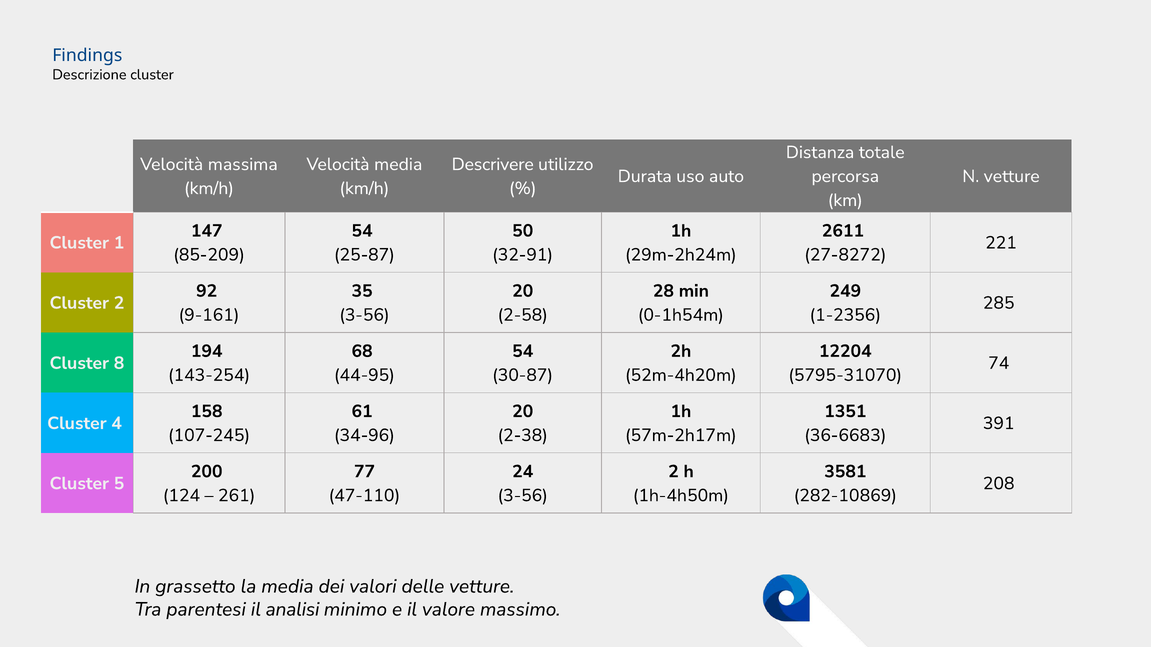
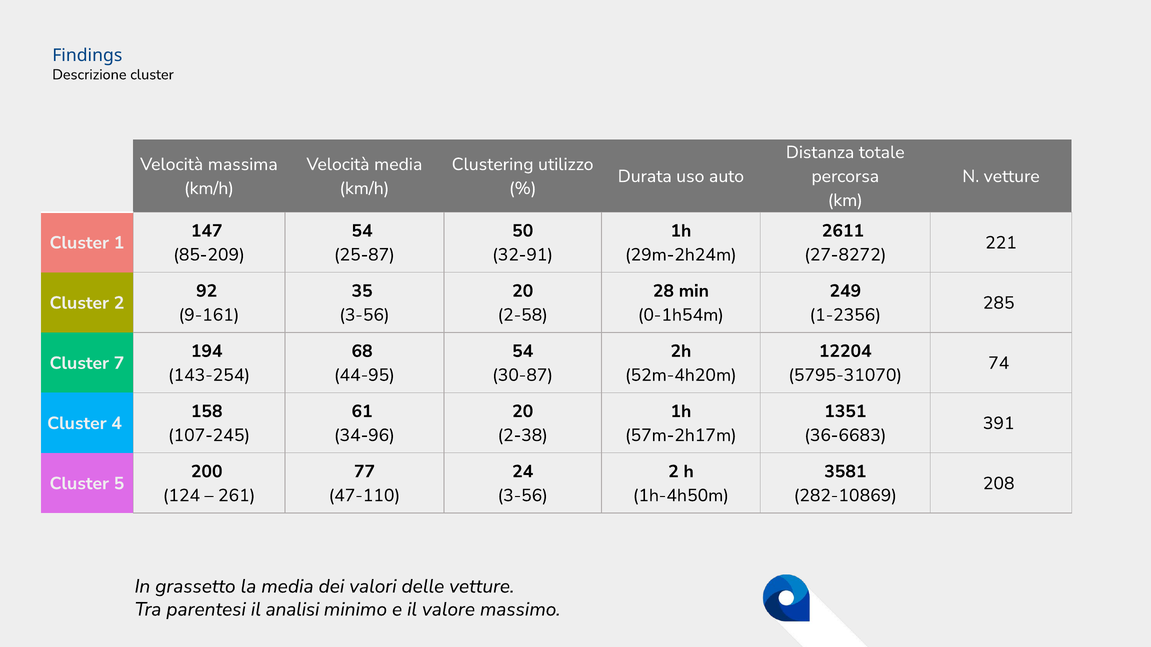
Descrivere: Descrivere -> Clustering
8: 8 -> 7
